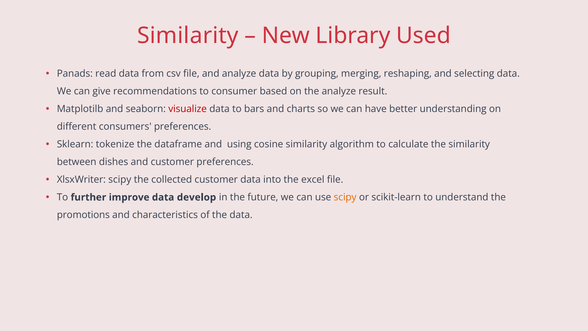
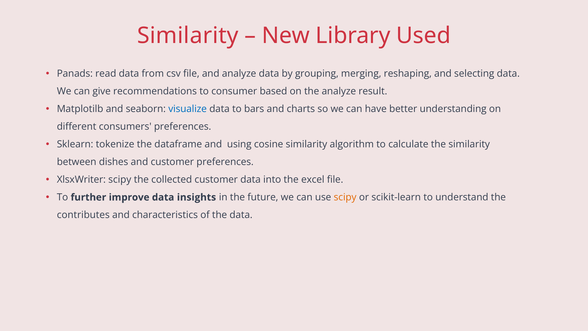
visualize colour: red -> blue
develop: develop -> insights
promotions: promotions -> contributes
